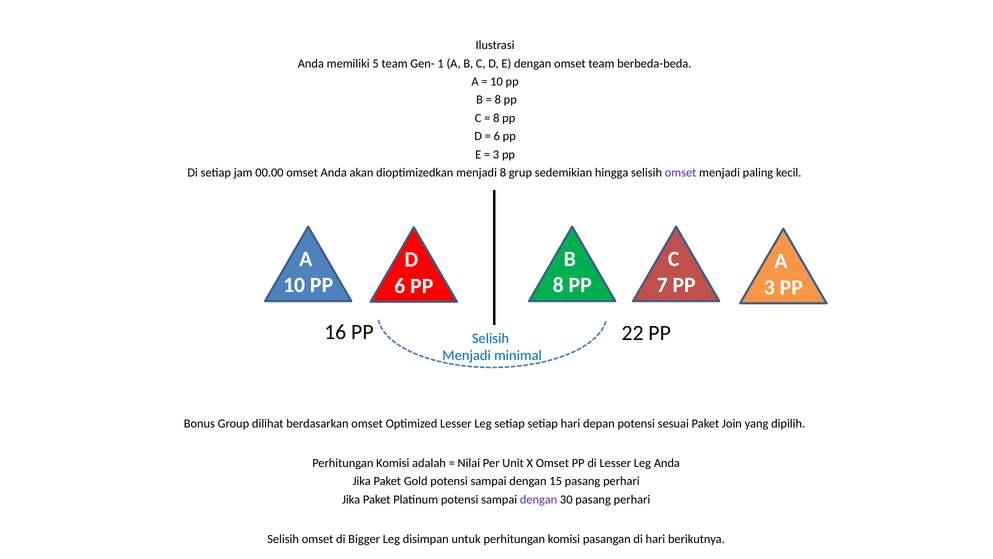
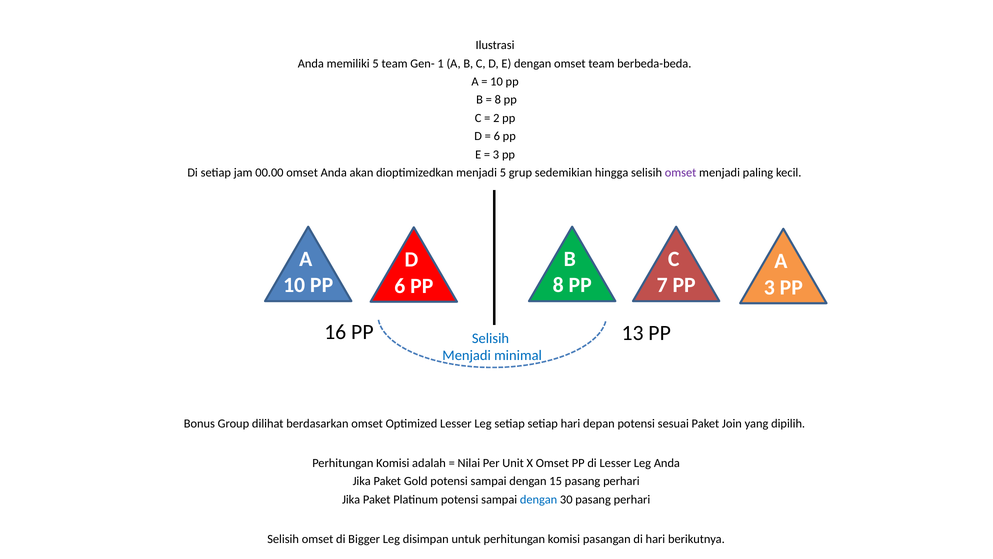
8 at (496, 118): 8 -> 2
menjadi 8: 8 -> 5
22: 22 -> 13
dengan at (539, 499) colour: purple -> blue
